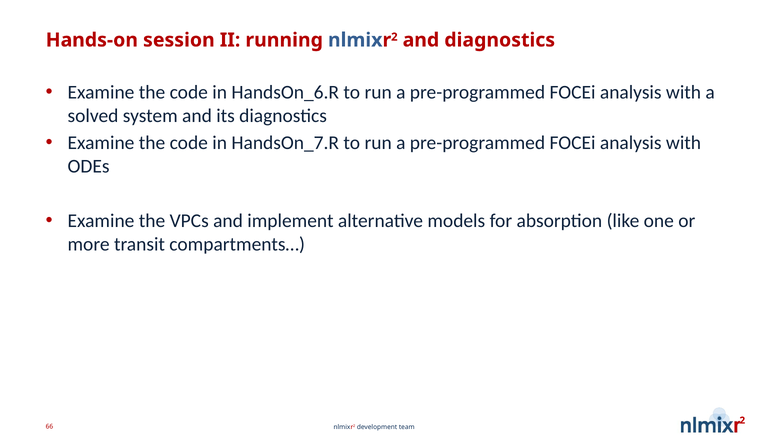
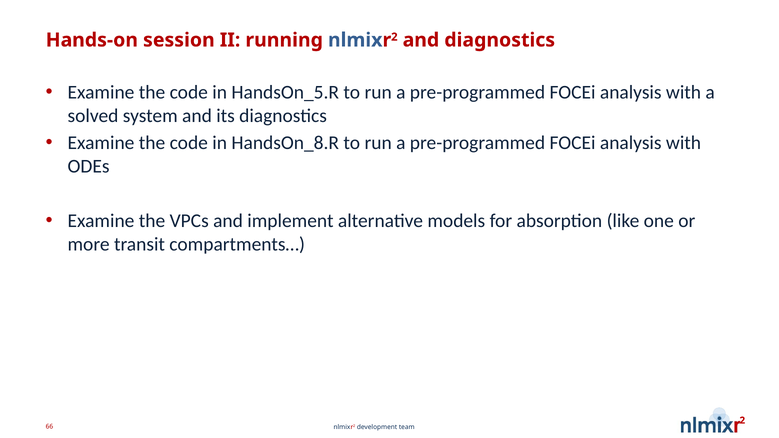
HandsOn_6.R: HandsOn_6.R -> HandsOn_5.R
HandsOn_7.R: HandsOn_7.R -> HandsOn_8.R
